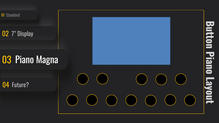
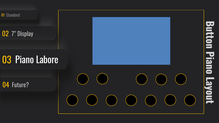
Magna: Magna -> Labore
